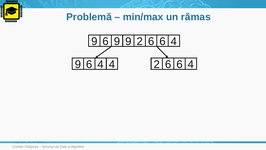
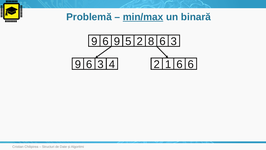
min/max underline: none -> present
rămas: rămas -> binară
9 9: 9 -> 5
6 at (151, 41): 6 -> 8
4 at (174, 41): 4 -> 3
9 6 4: 4 -> 3
6 at (168, 64): 6 -> 1
4 at (191, 64): 4 -> 6
